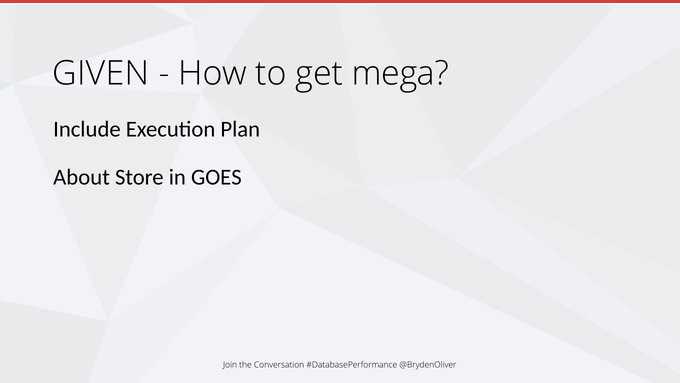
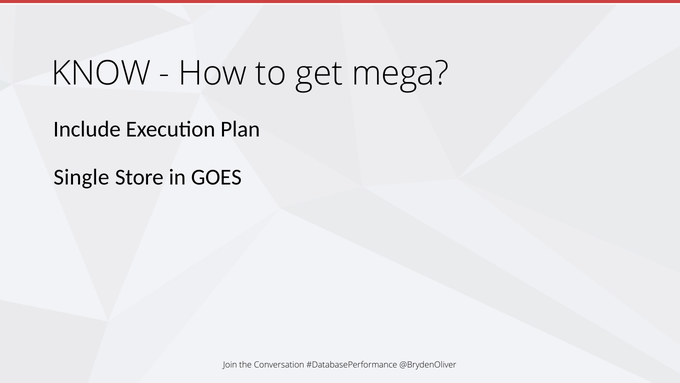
GIVEN: GIVEN -> KNOW
About: About -> Single
